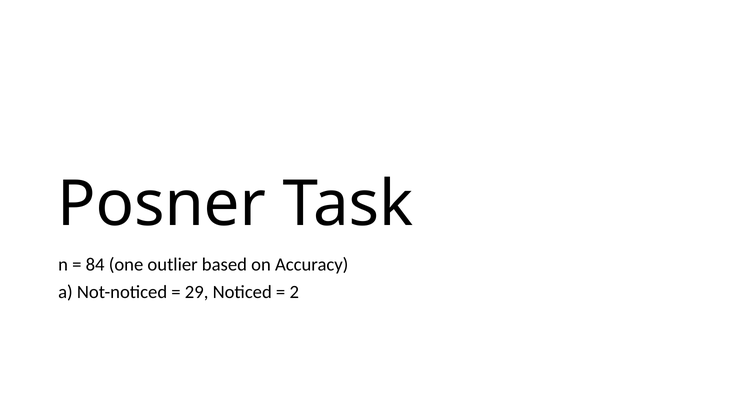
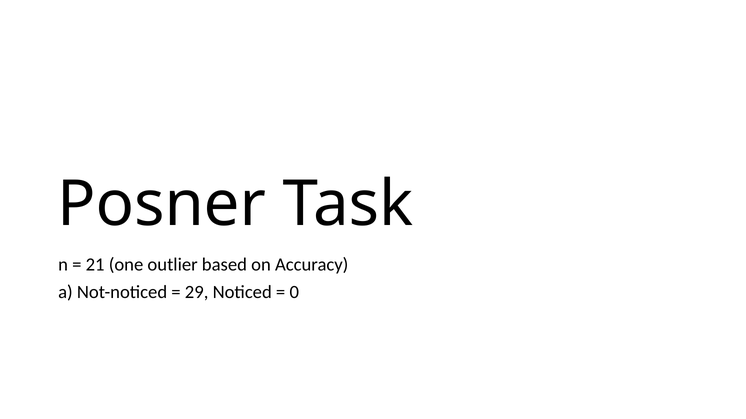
84: 84 -> 21
2: 2 -> 0
